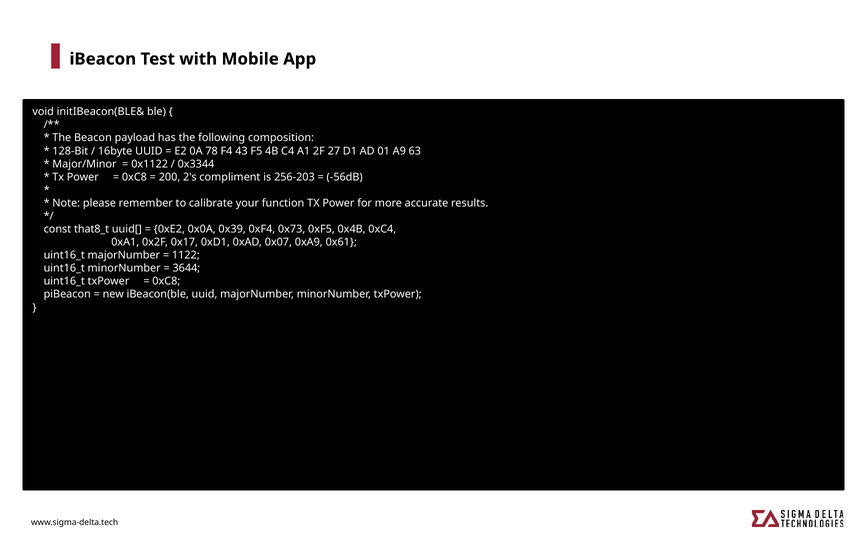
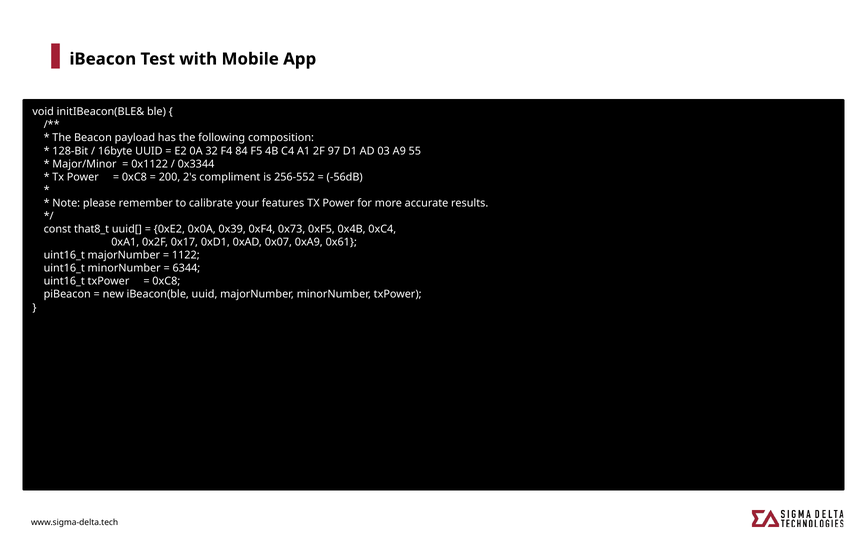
78: 78 -> 32
43: 43 -> 84
27: 27 -> 97
01: 01 -> 03
63: 63 -> 55
256-203: 256-203 -> 256-552
function: function -> features
3644: 3644 -> 6344
